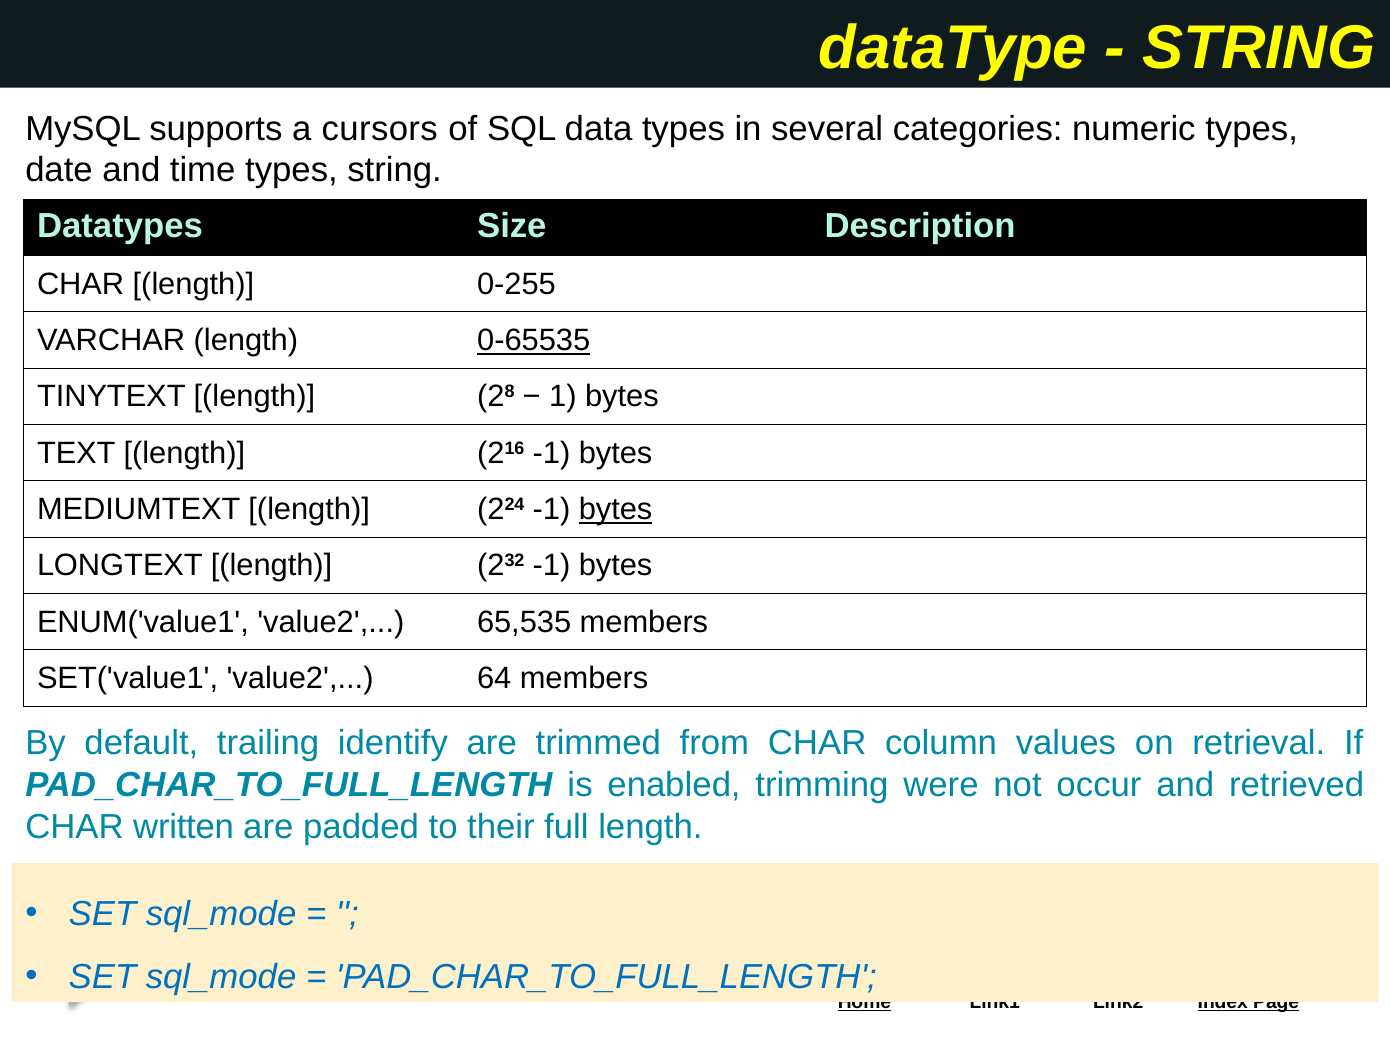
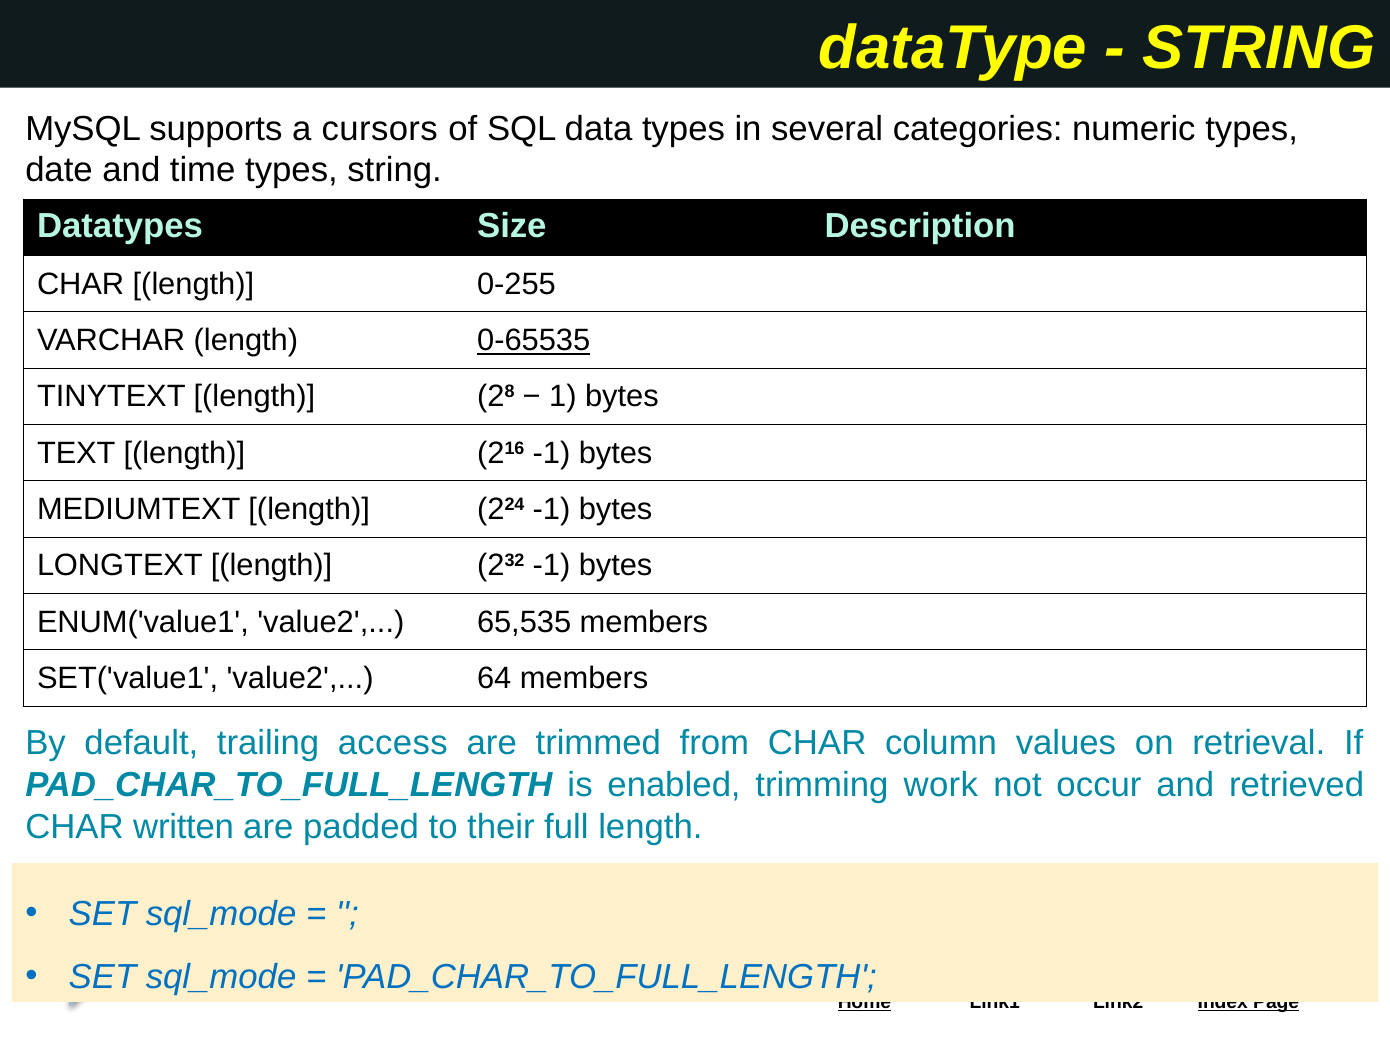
bytes at (616, 510) underline: present -> none
identify: identify -> access
were: were -> work
